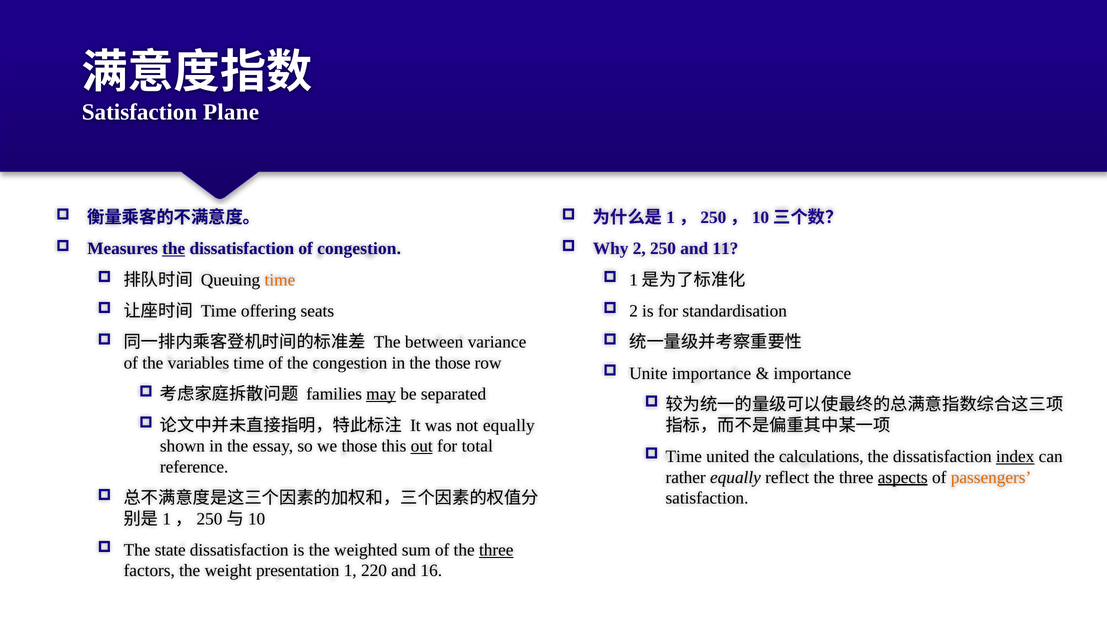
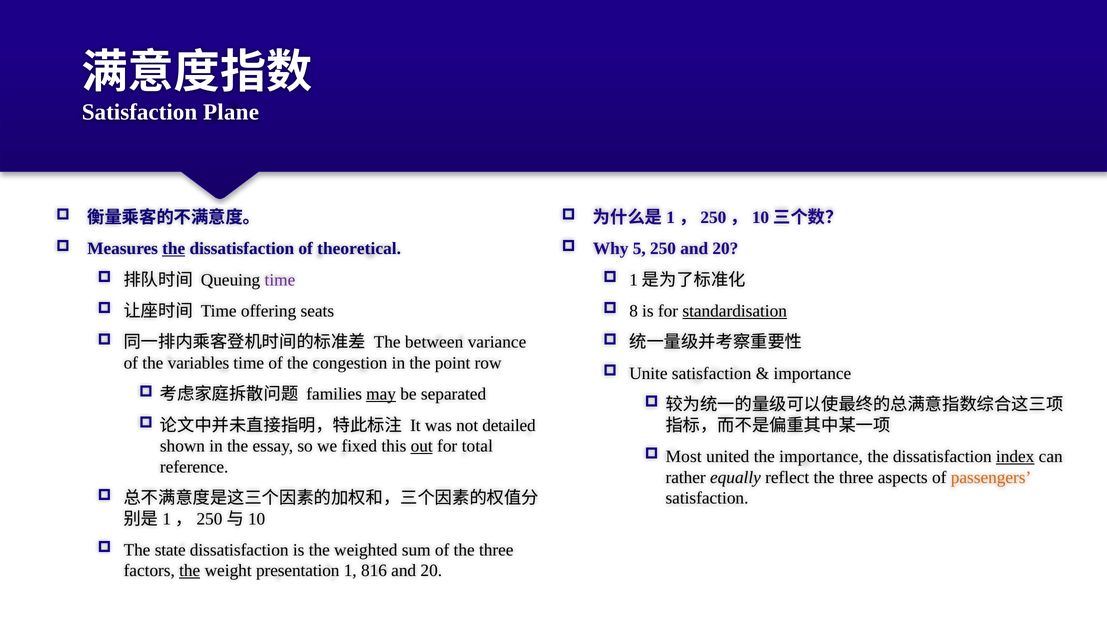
of congestion: congestion -> theoretical
Why 2: 2 -> 5
250 and 11: 11 -> 20
time at (280, 280) colour: orange -> purple
2 at (634, 311): 2 -> 8
standardisation underline: none -> present
the those: those -> point
Unite importance: importance -> satisfaction
not equally: equally -> detailed
we those: those -> fixed
Time at (684, 456): Time -> Most
the calculations: calculations -> importance
aspects underline: present -> none
three at (496, 550) underline: present -> none
the at (190, 570) underline: none -> present
220: 220 -> 816
16 at (431, 570): 16 -> 20
